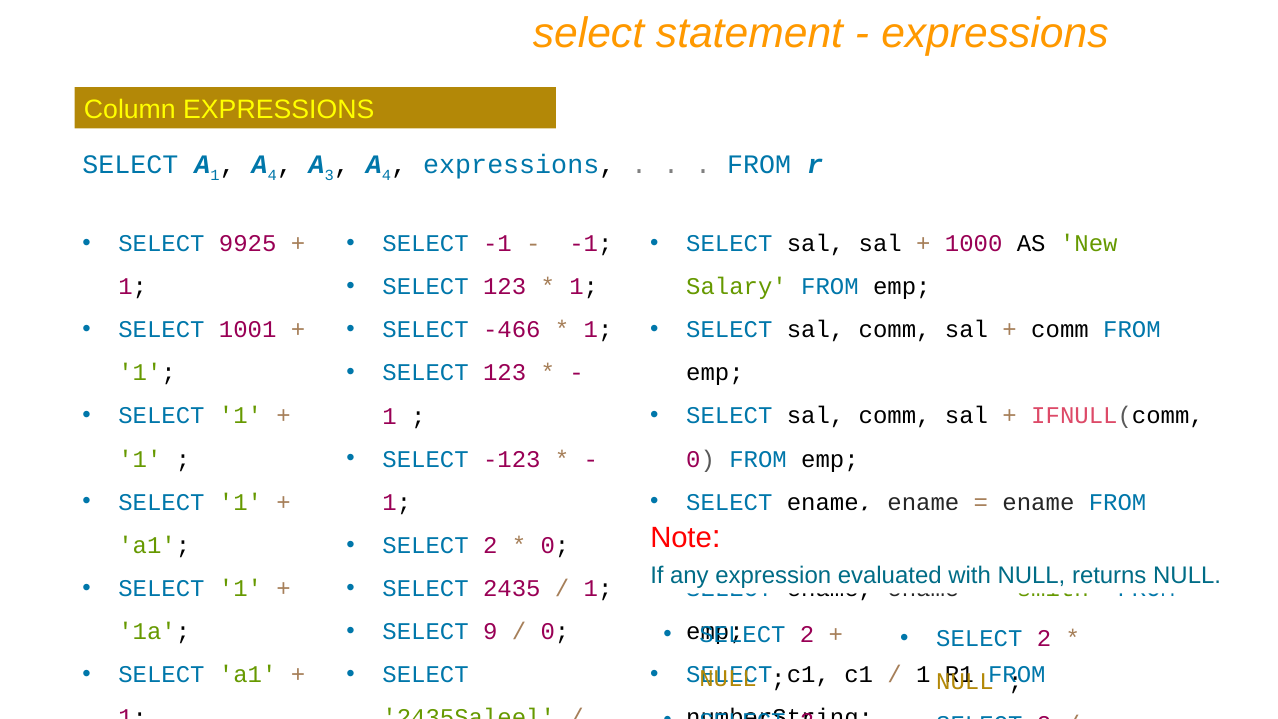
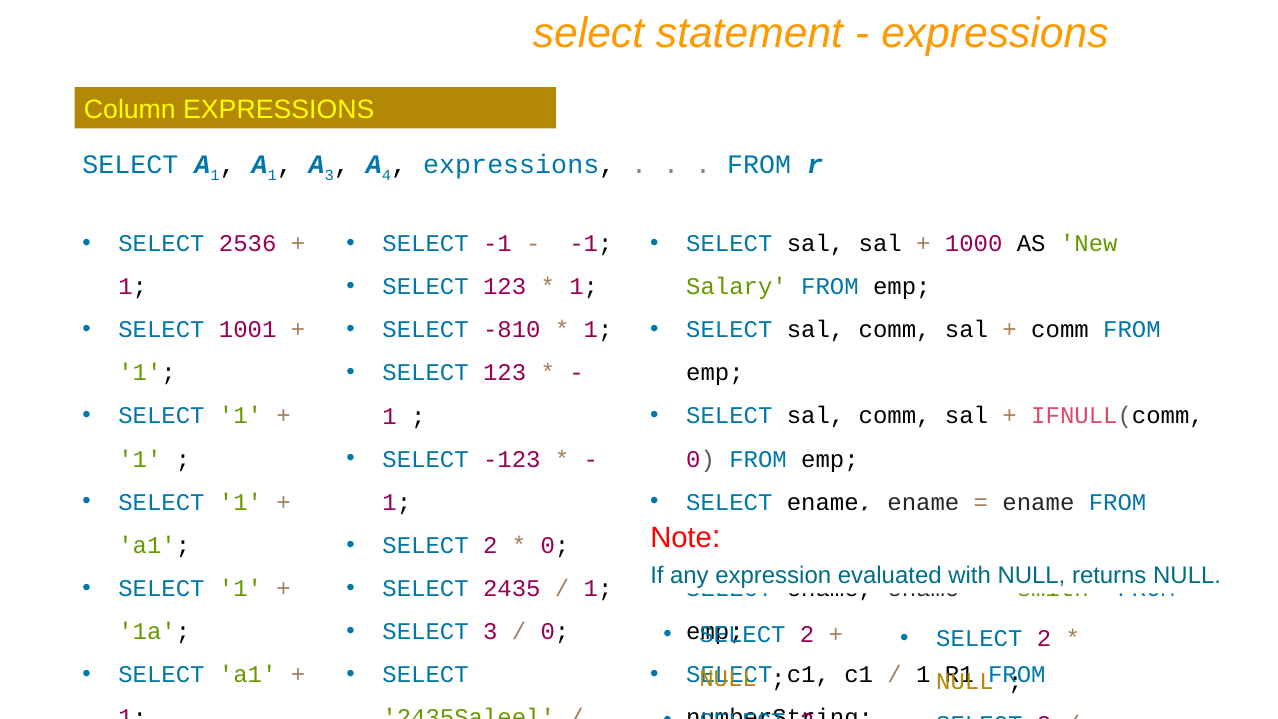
4 at (272, 175): 4 -> 1
9925: 9925 -> 2536
-466: -466 -> -810
SELECT 9: 9 -> 3
